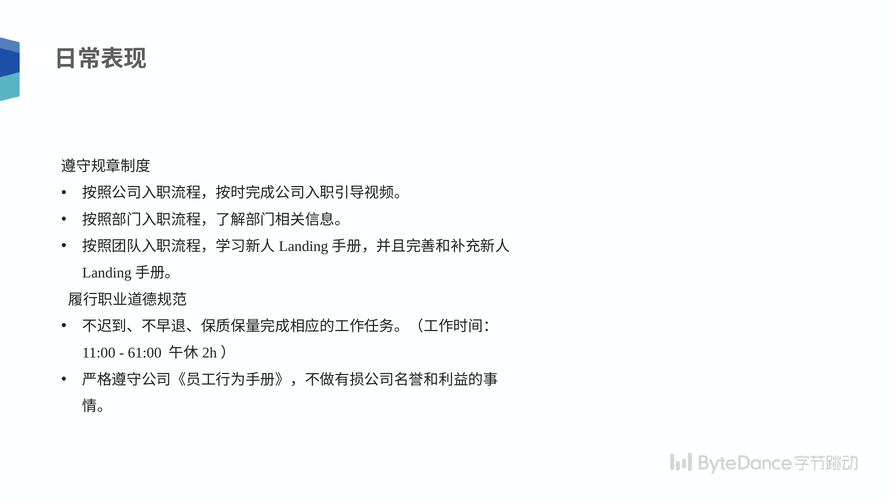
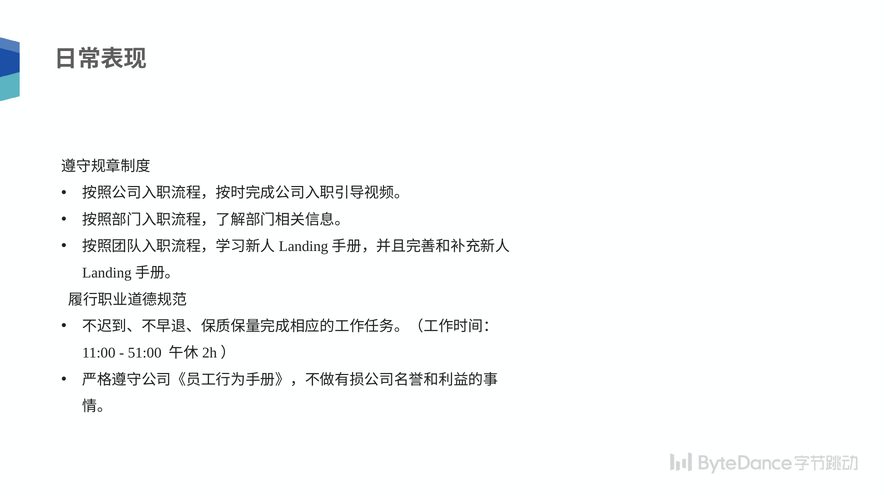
61:00: 61:00 -> 51:00
